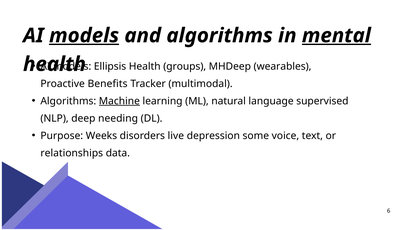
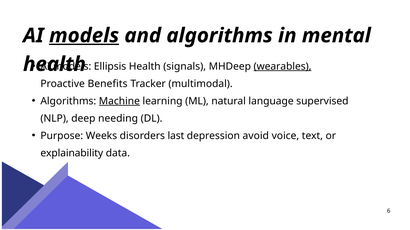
mental underline: present -> none
groups: groups -> signals
wearables underline: none -> present
live: live -> last
some: some -> avoid
relationships: relationships -> explainability
